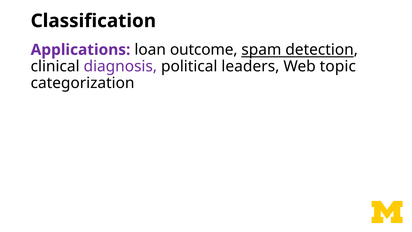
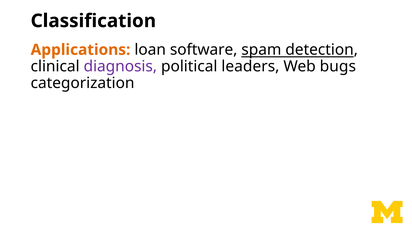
Applications colour: purple -> orange
outcome: outcome -> software
topic: topic -> bugs
